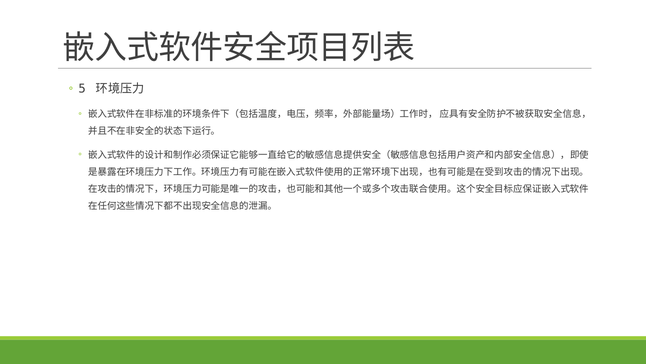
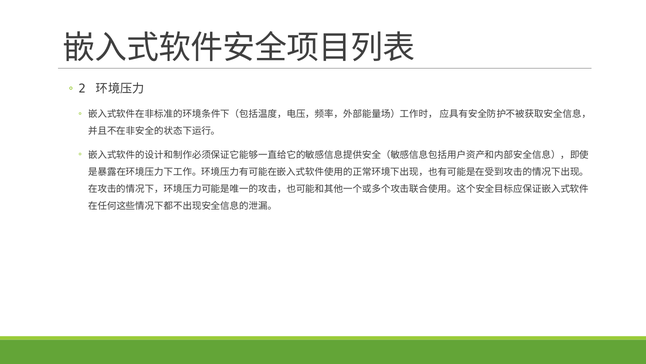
5: 5 -> 2
